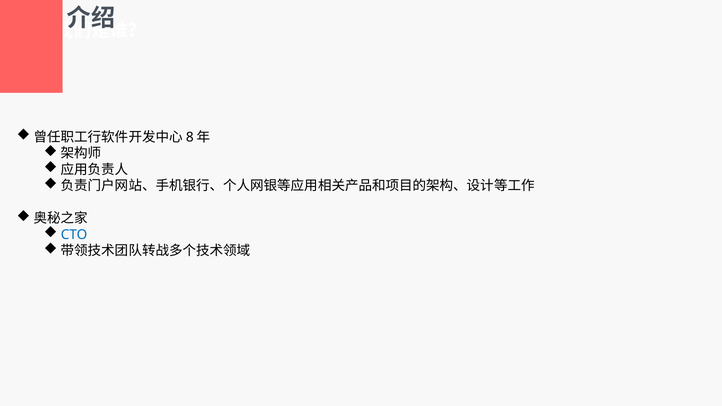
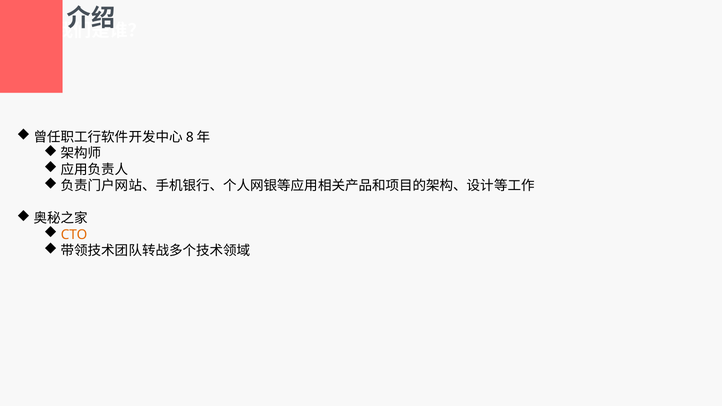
CTO colour: blue -> orange
